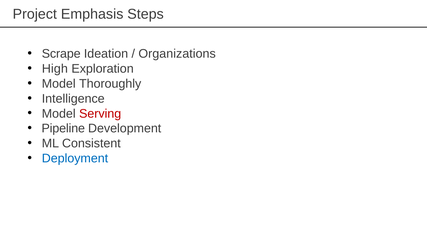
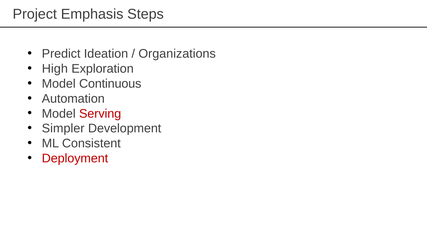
Scrape: Scrape -> Predict
Thoroughly: Thoroughly -> Continuous
Intelligence: Intelligence -> Automation
Pipeline: Pipeline -> Simpler
Deployment colour: blue -> red
